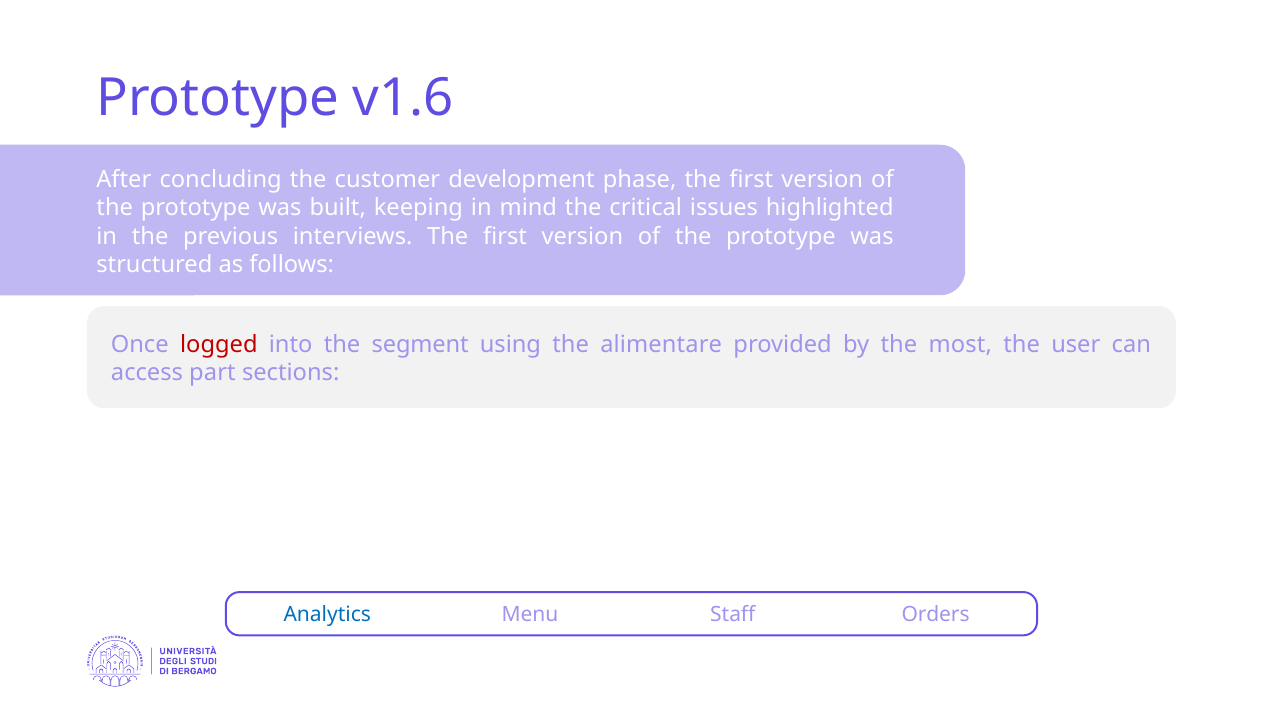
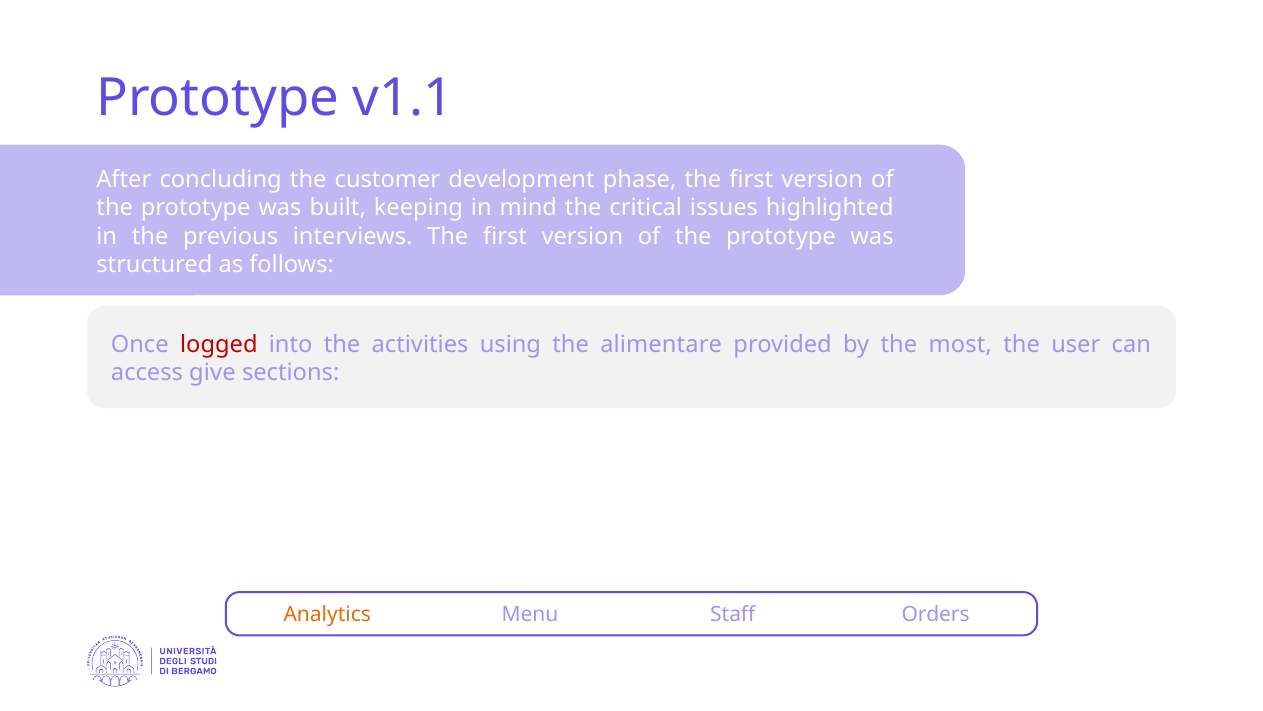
v1.6: v1.6 -> v1.1
segment: segment -> activities
part: part -> give
Analytics colour: blue -> orange
